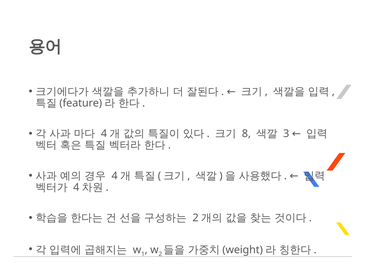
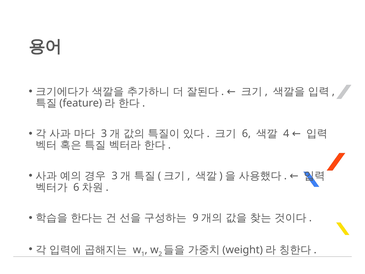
4 at (104, 134): 4 -> 3
8 at (246, 134): 8 -> 6
3: 3 -> 4
4 at (115, 176): 4 -> 3
4 at (76, 187): 4 -> 6
2 at (196, 218): 2 -> 9
